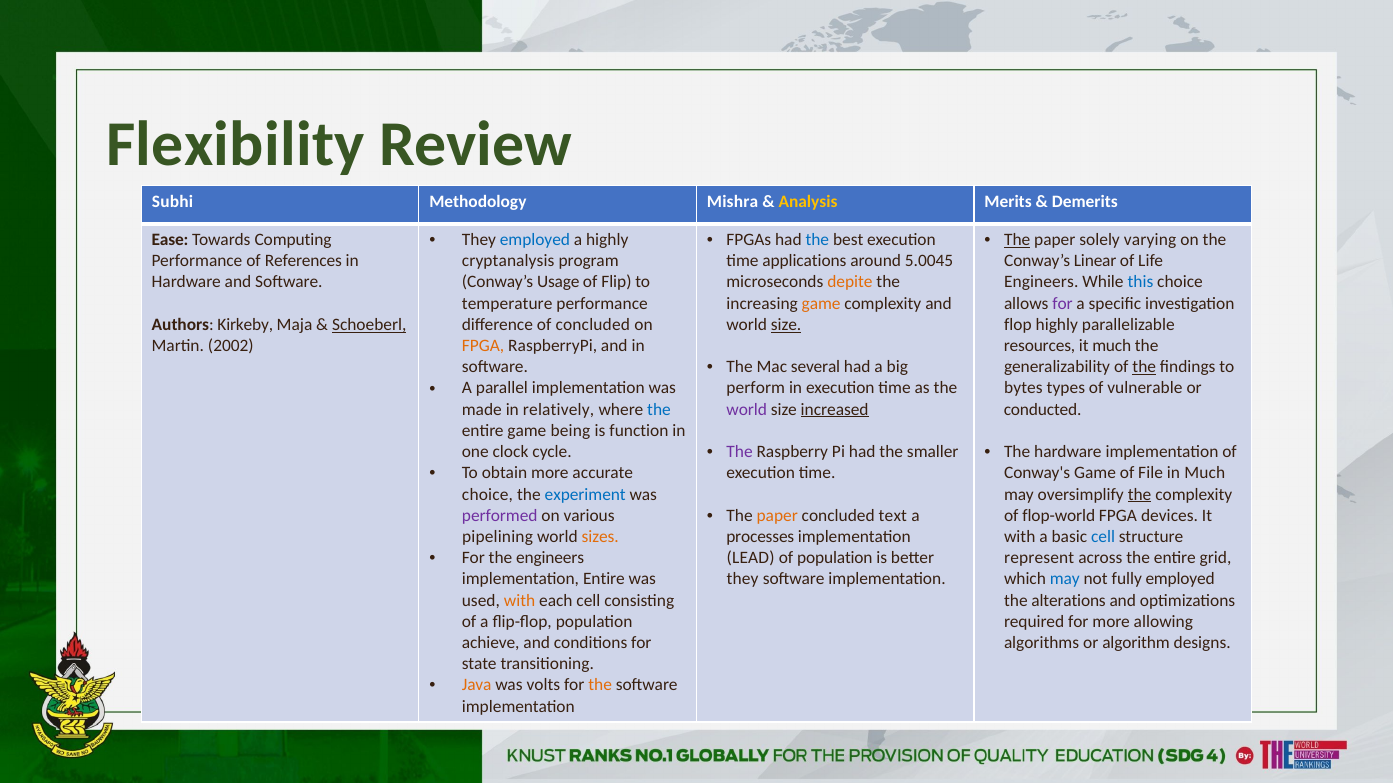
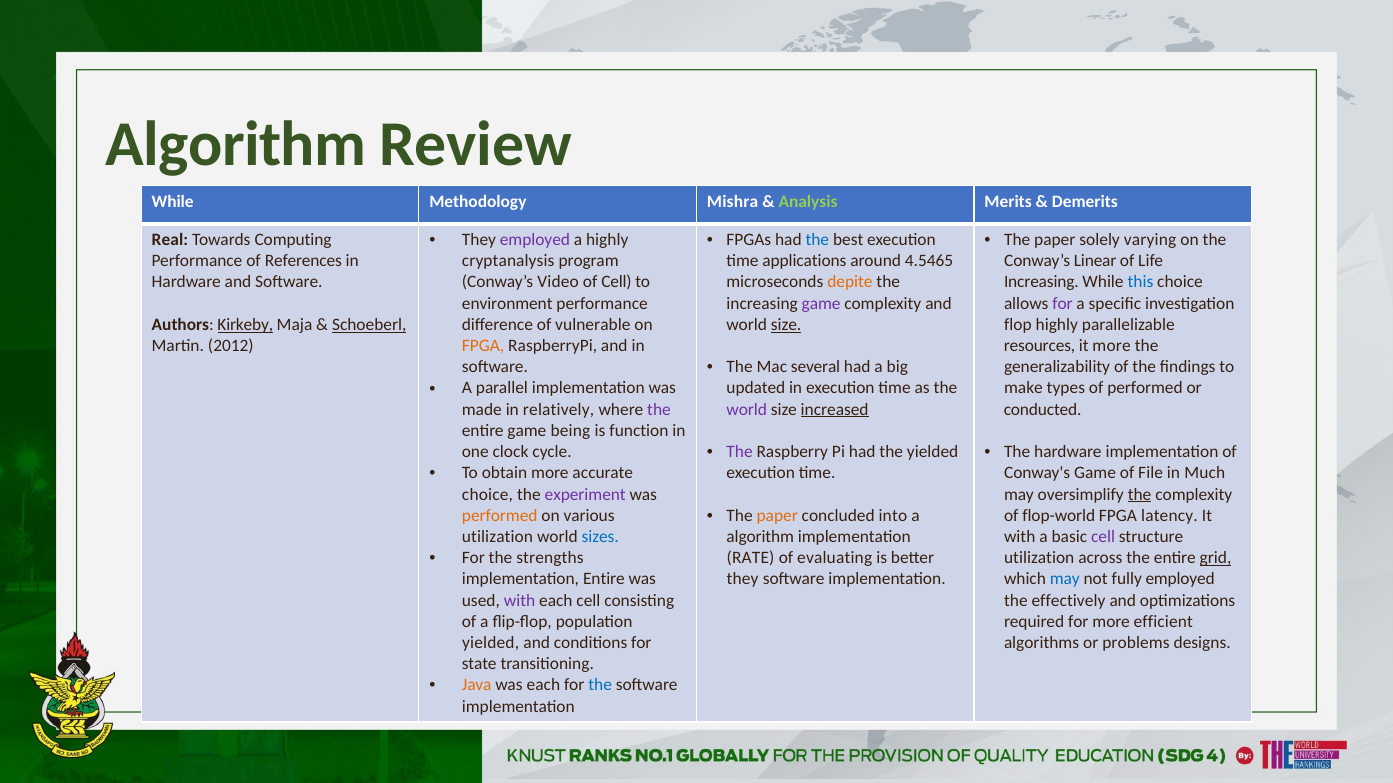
Flexibility at (235, 145): Flexibility -> Algorithm
Subhi at (172, 202): Subhi -> While
Analysis colour: yellow -> light green
employed at (535, 240) colour: blue -> purple
The at (1017, 240) underline: present -> none
Ease: Ease -> Real
5.0045: 5.0045 -> 4.5465
Usage: Usage -> Video
of Flip: Flip -> Cell
Engineers at (1041, 282): Engineers -> Increasing
temperature: temperature -> environment
game at (821, 304) colour: orange -> purple
Kirkeby underline: none -> present
of concluded: concluded -> vulnerable
2002: 2002 -> 2012
it much: much -> more
the at (1144, 367) underline: present -> none
perform: perform -> updated
bytes: bytes -> make
of vulnerable: vulnerable -> performed
the at (659, 410) colour: blue -> purple
the smaller: smaller -> yielded
experiment colour: blue -> purple
text: text -> into
performed at (500, 516) colour: purple -> orange
devices: devices -> latency
pipelining at (497, 537): pipelining -> utilization
sizes colour: orange -> blue
processes at (760, 537): processes -> algorithm
cell at (1103, 537) colour: blue -> purple
the engineers: engineers -> strengths
LEAD: LEAD -> RATE
of population: population -> evaluating
represent at (1039, 558): represent -> utilization
grid underline: none -> present
with at (520, 601) colour: orange -> purple
alterations: alterations -> effectively
allowing: allowing -> efficient
achieve at (491, 643): achieve -> yielded
algorithm: algorithm -> problems
was volts: volts -> each
the at (600, 686) colour: orange -> blue
